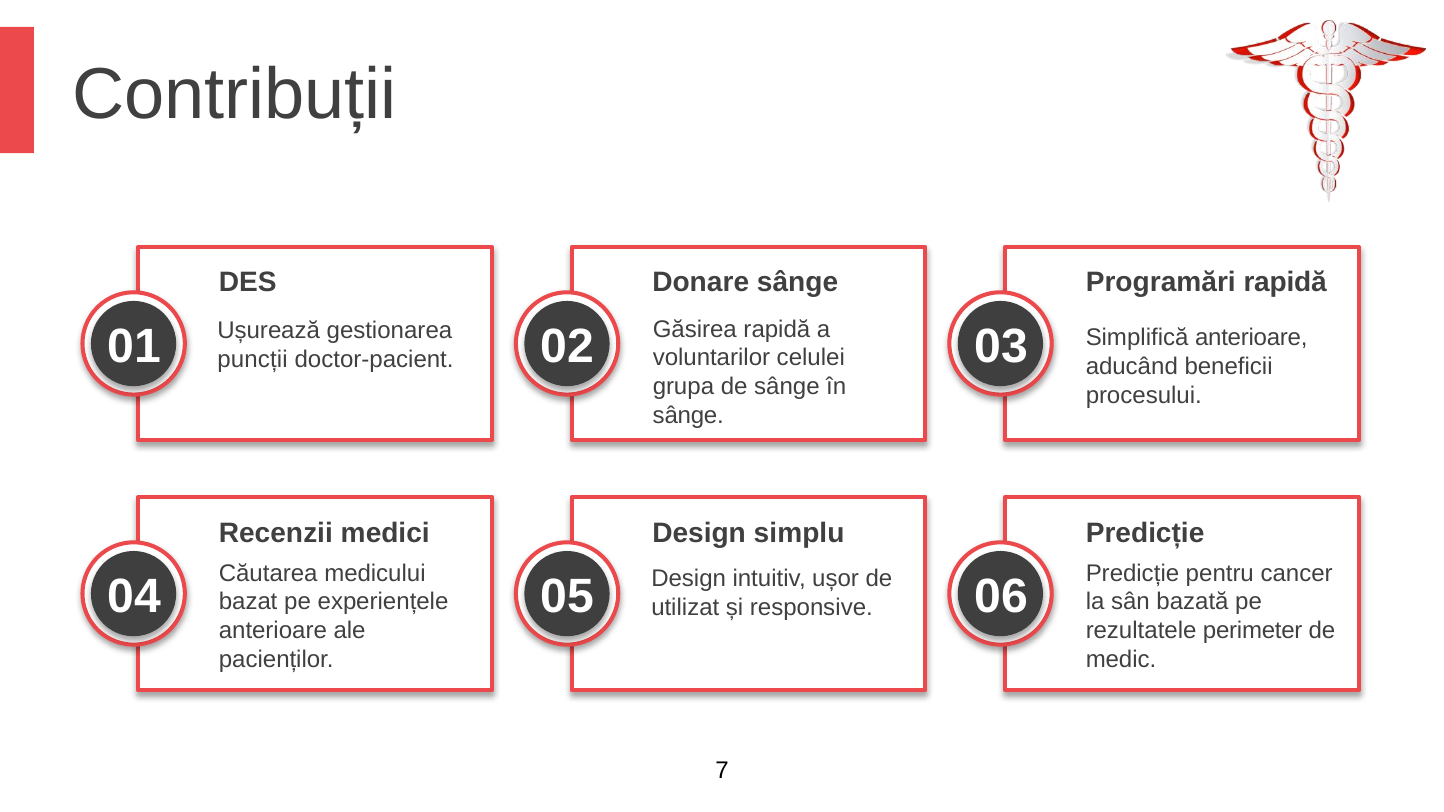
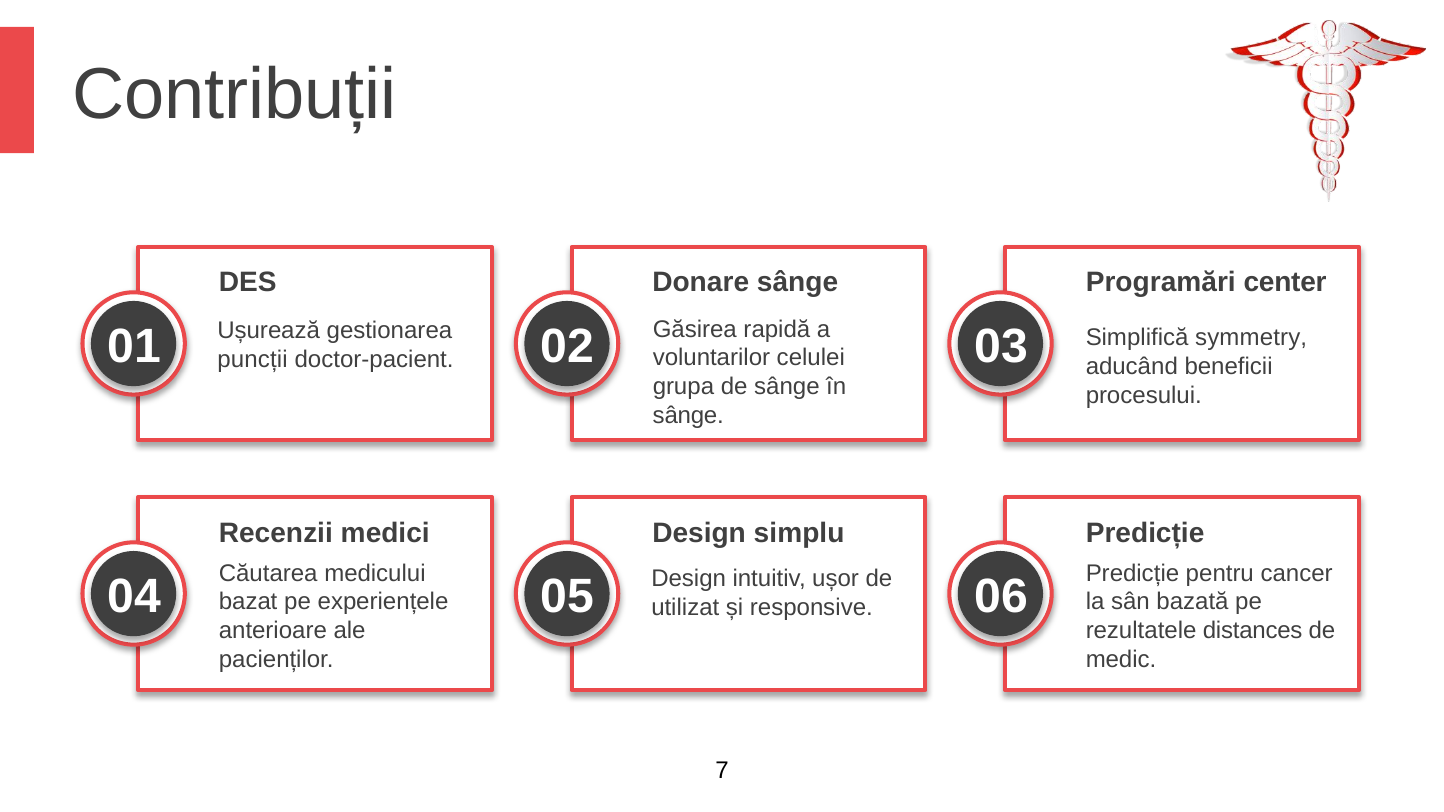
Programări rapidă: rapidă -> center
Simplifică anterioare: anterioare -> symmetry
perimeter: perimeter -> distances
